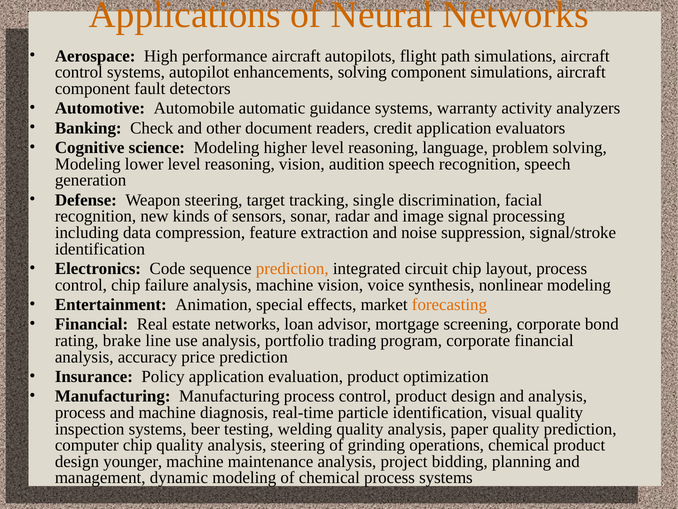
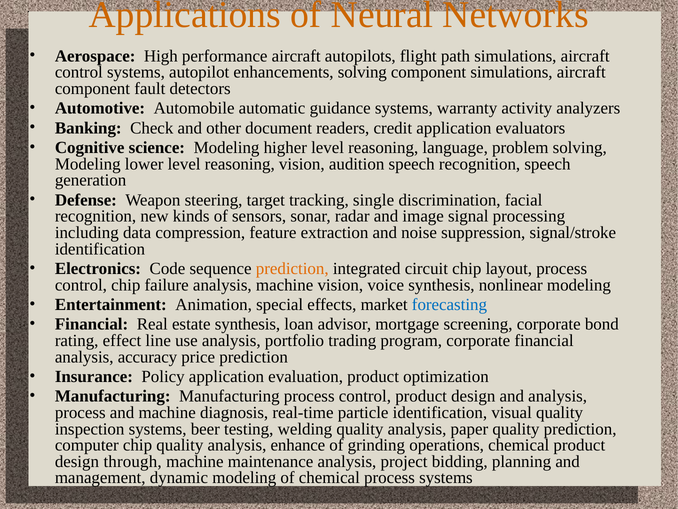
forecasting colour: orange -> blue
estate networks: networks -> synthesis
brake: brake -> effect
analysis steering: steering -> enhance
younger: younger -> through
